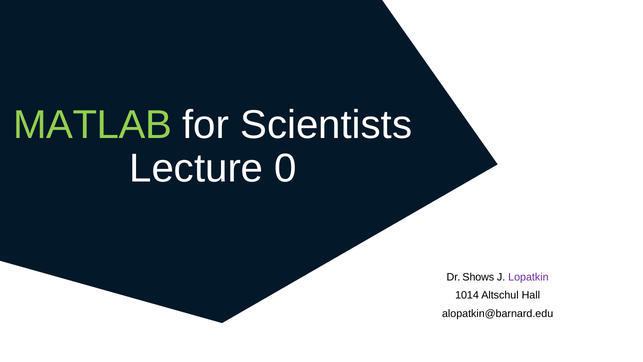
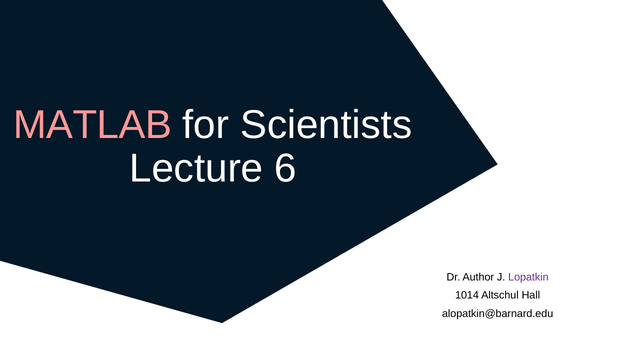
MATLAB colour: light green -> pink
0: 0 -> 6
Shows: Shows -> Author
